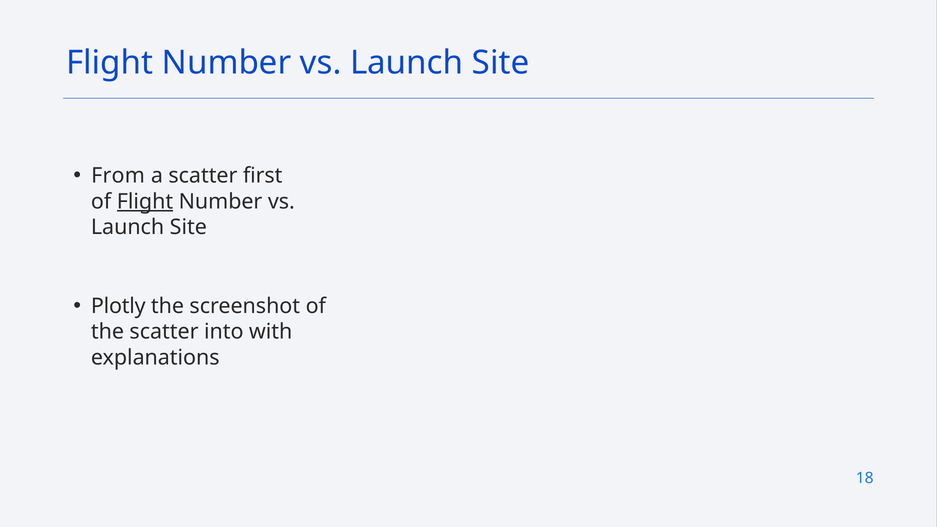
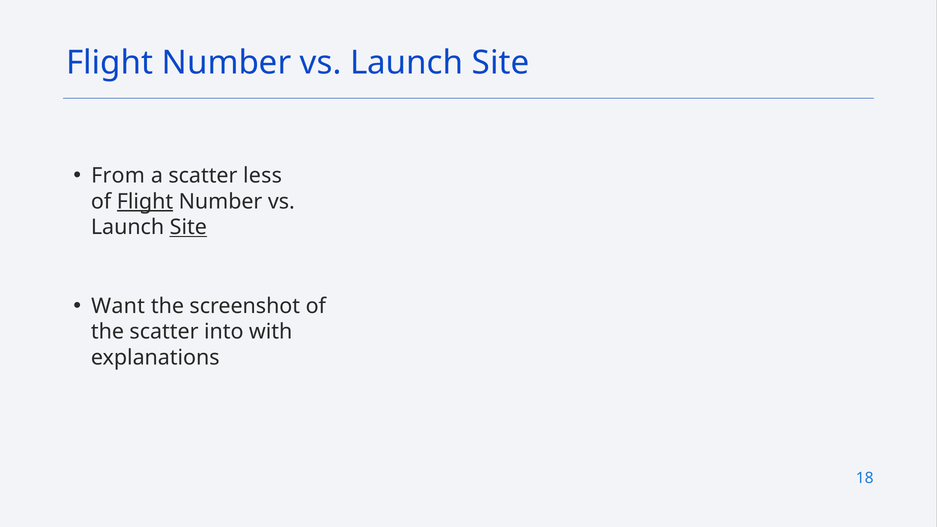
first: first -> less
Site at (188, 227) underline: none -> present
Plotly: Plotly -> Want
